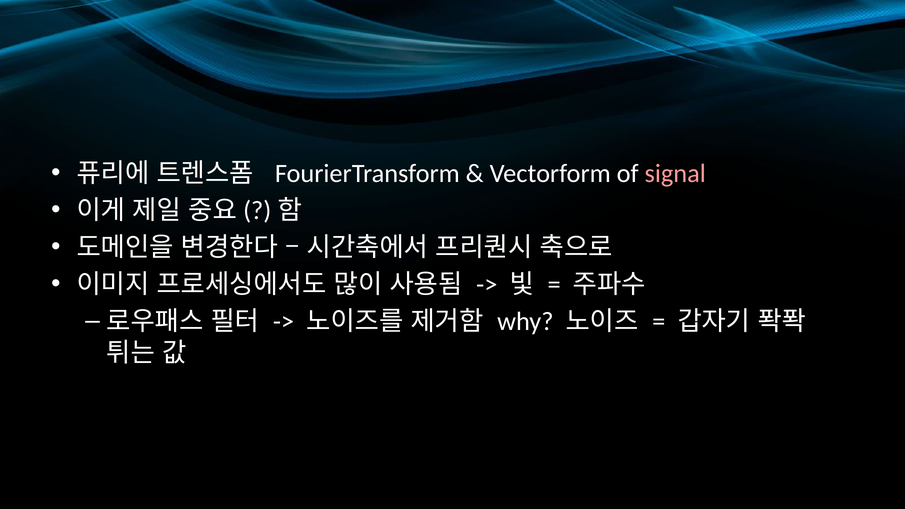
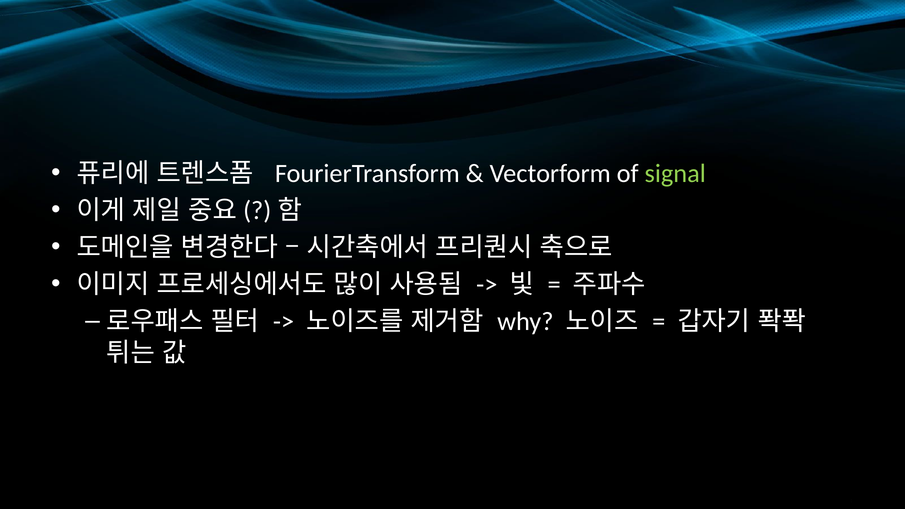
signal colour: pink -> light green
